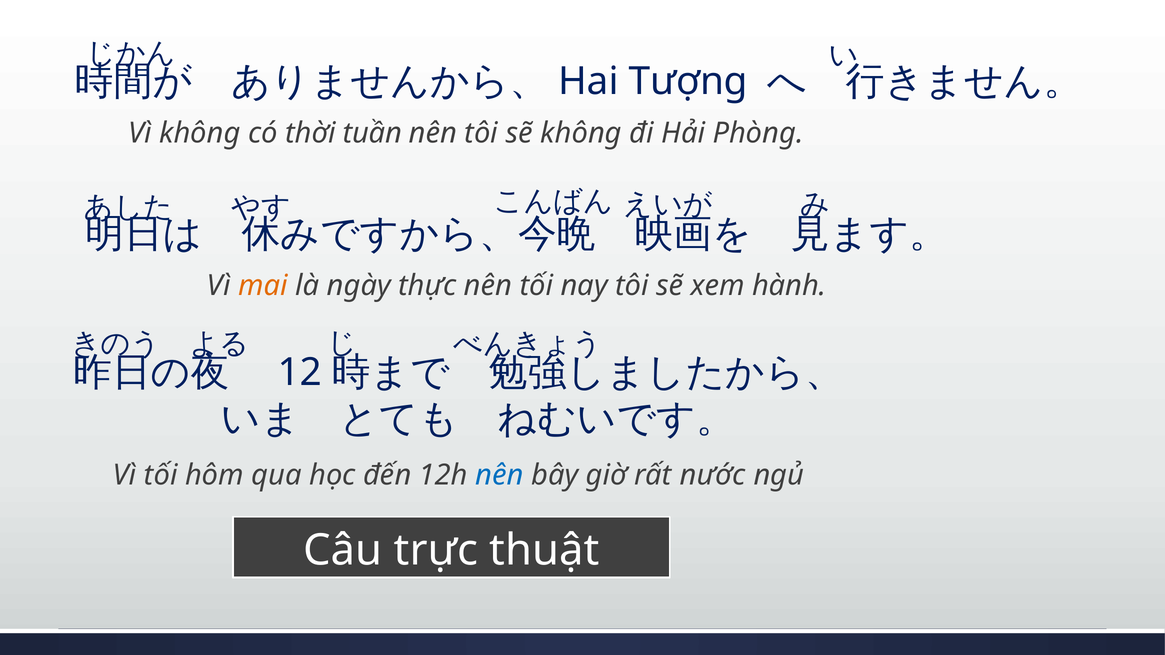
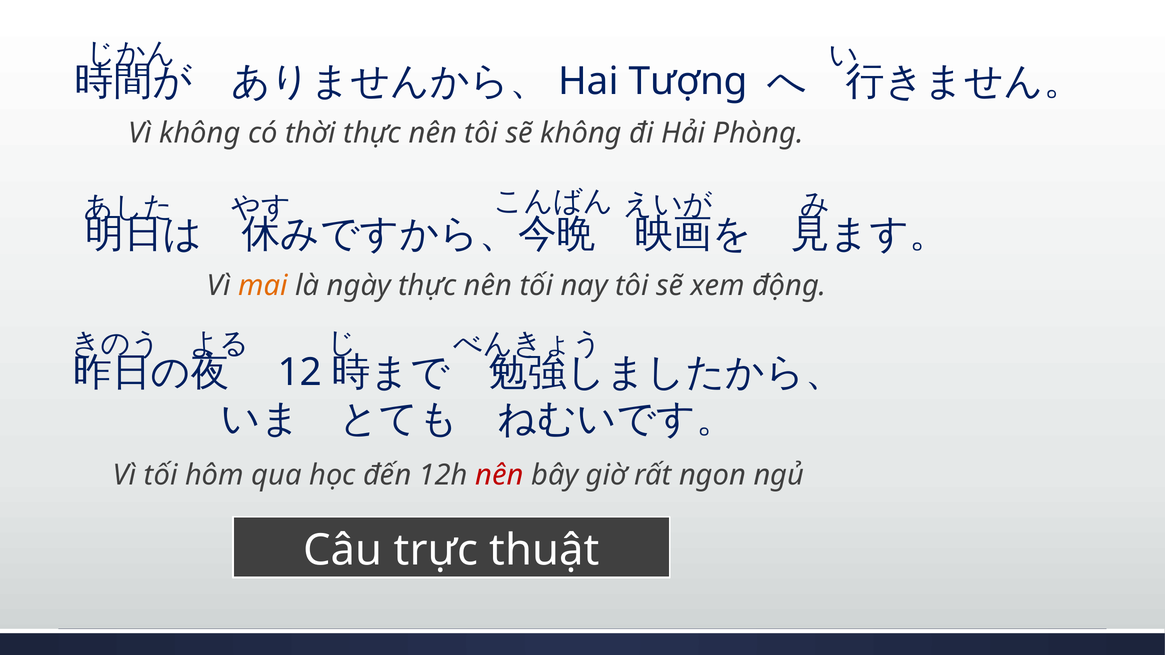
thời tuần: tuần -> thực
hành: hành -> động
nên at (500, 475) colour: blue -> red
nước: nước -> ngon
